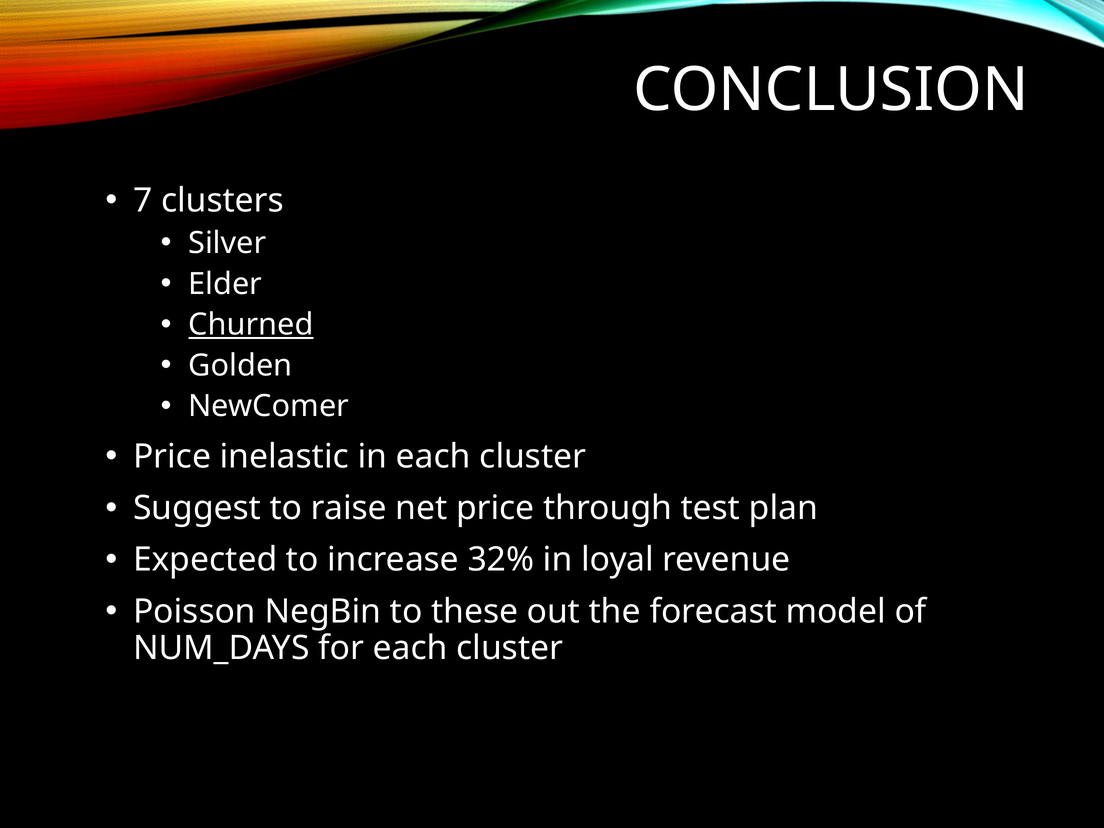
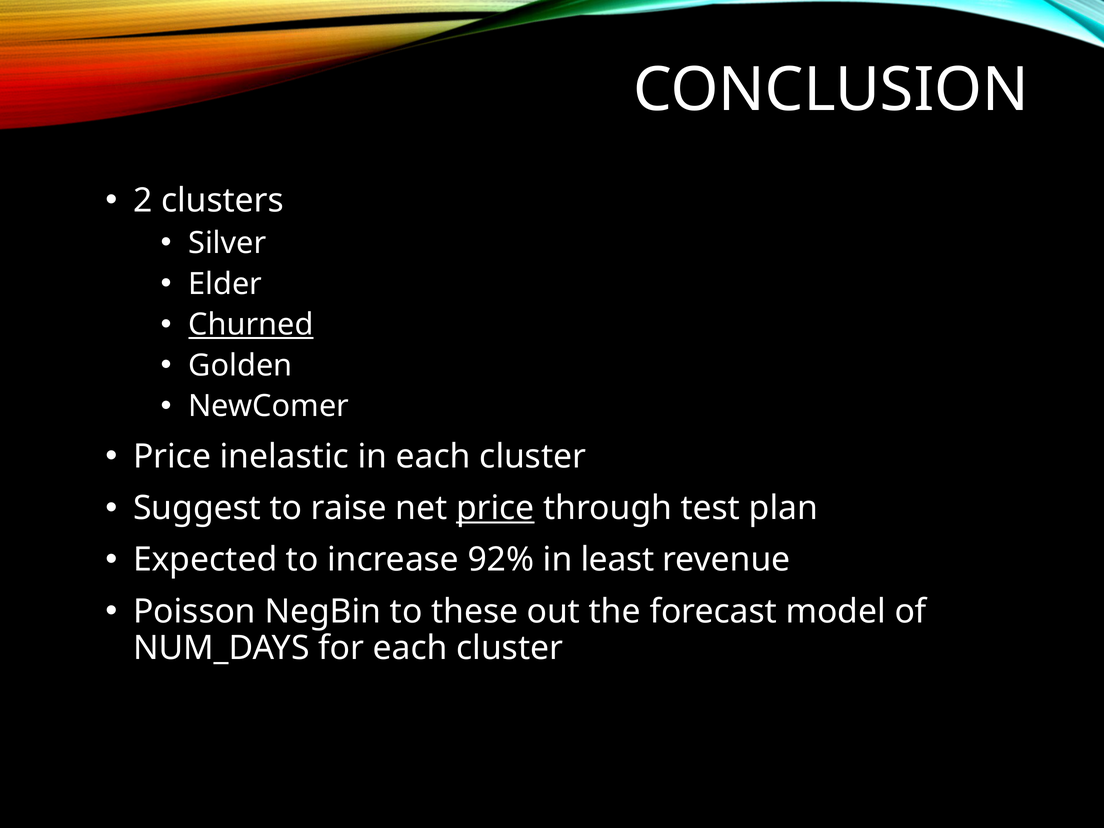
7: 7 -> 2
price at (495, 508) underline: none -> present
32%: 32% -> 92%
loyal: loyal -> least
